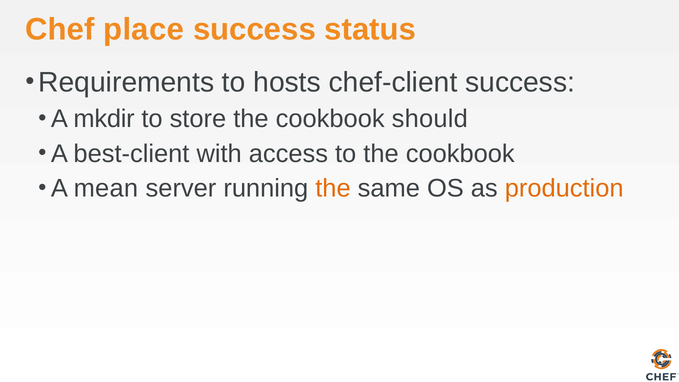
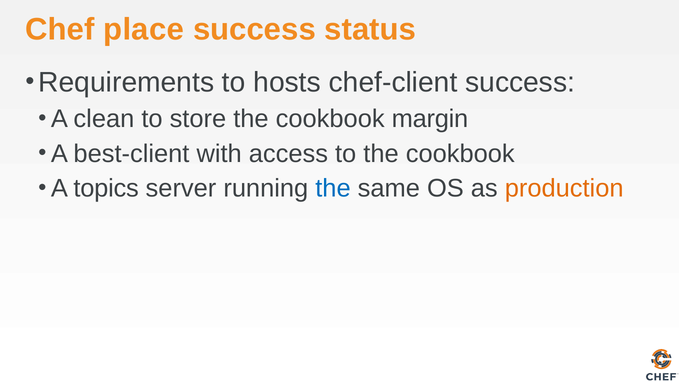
mkdir: mkdir -> clean
should: should -> margin
mean: mean -> topics
the at (333, 189) colour: orange -> blue
